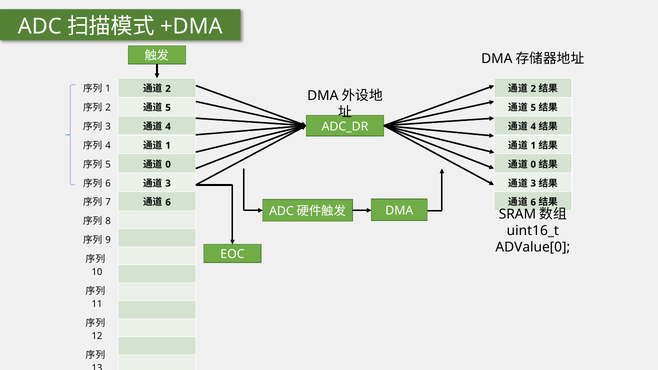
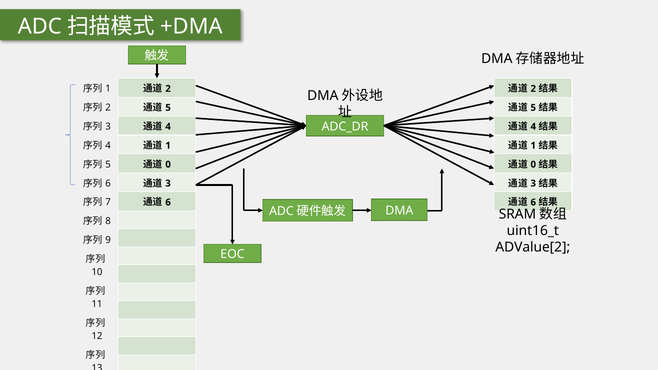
ADValue[0: ADValue[0 -> ADValue[2
